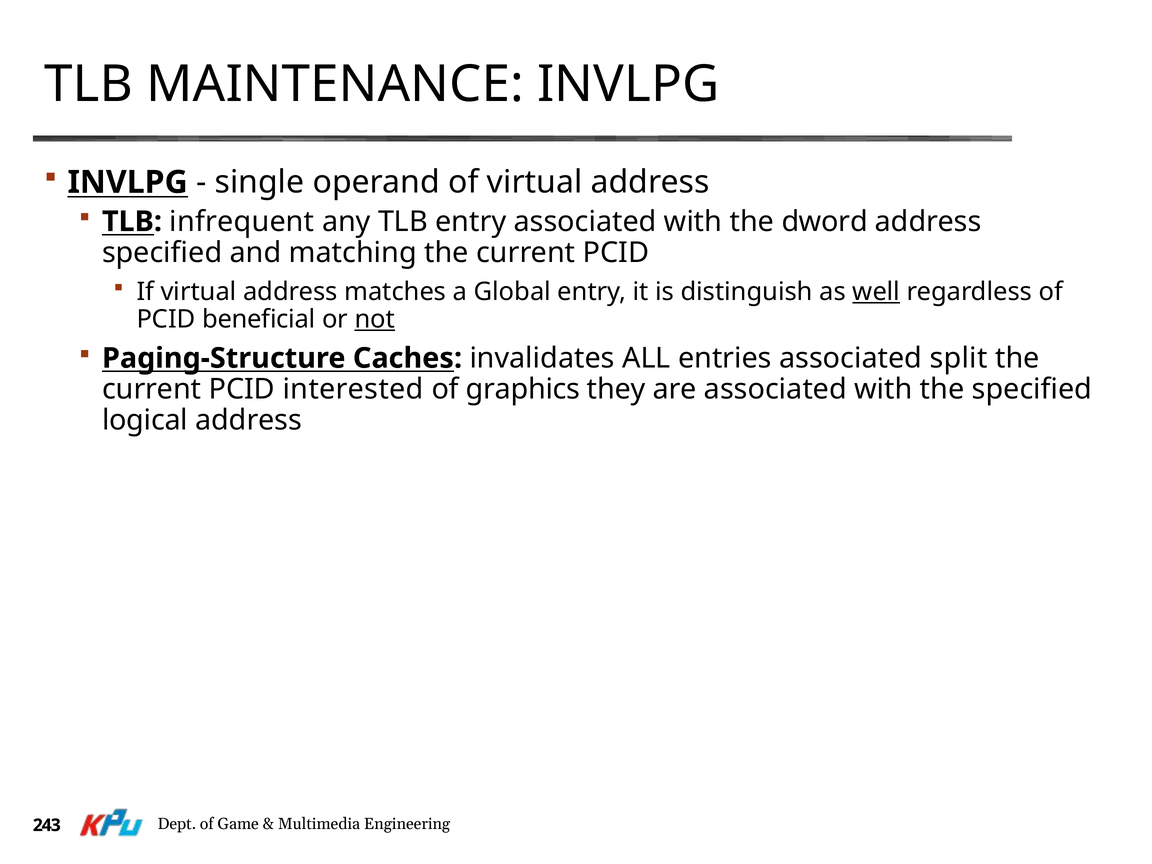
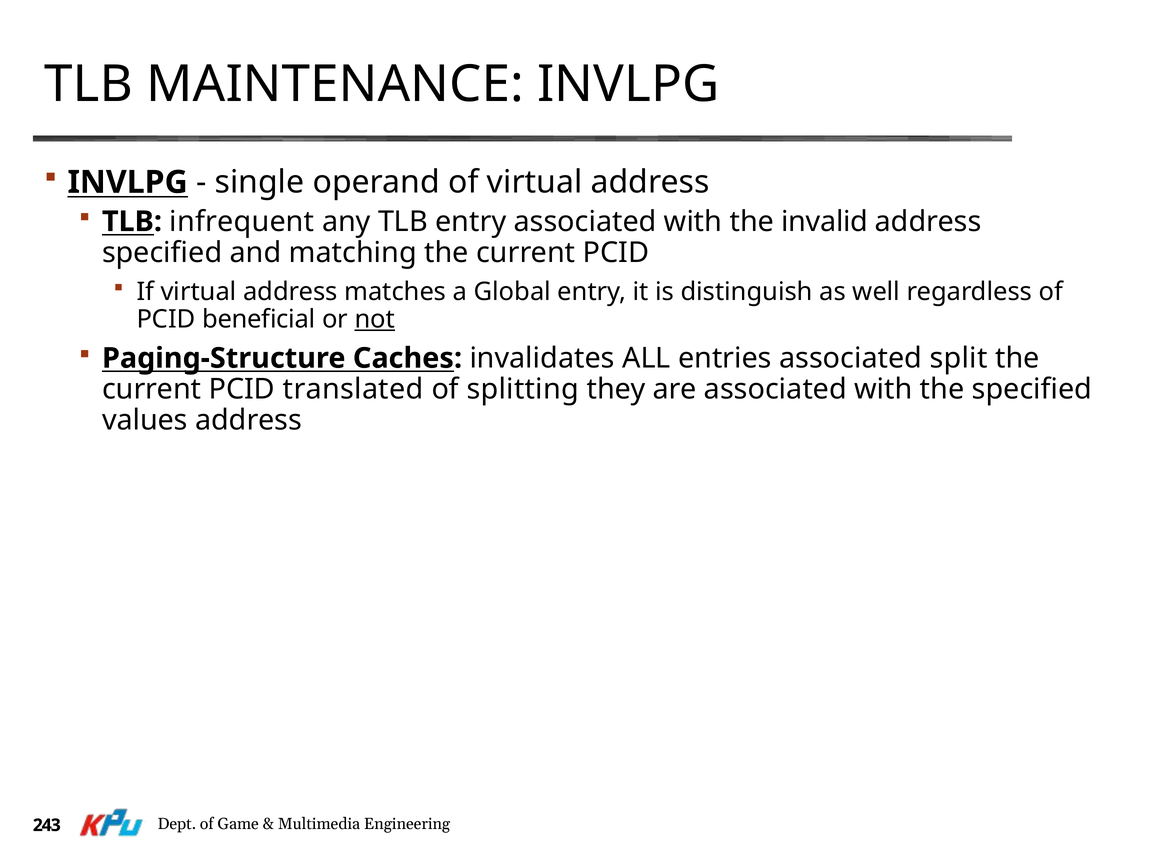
dword: dword -> invalid
well underline: present -> none
interested: interested -> translated
graphics: graphics -> splitting
logical: logical -> values
